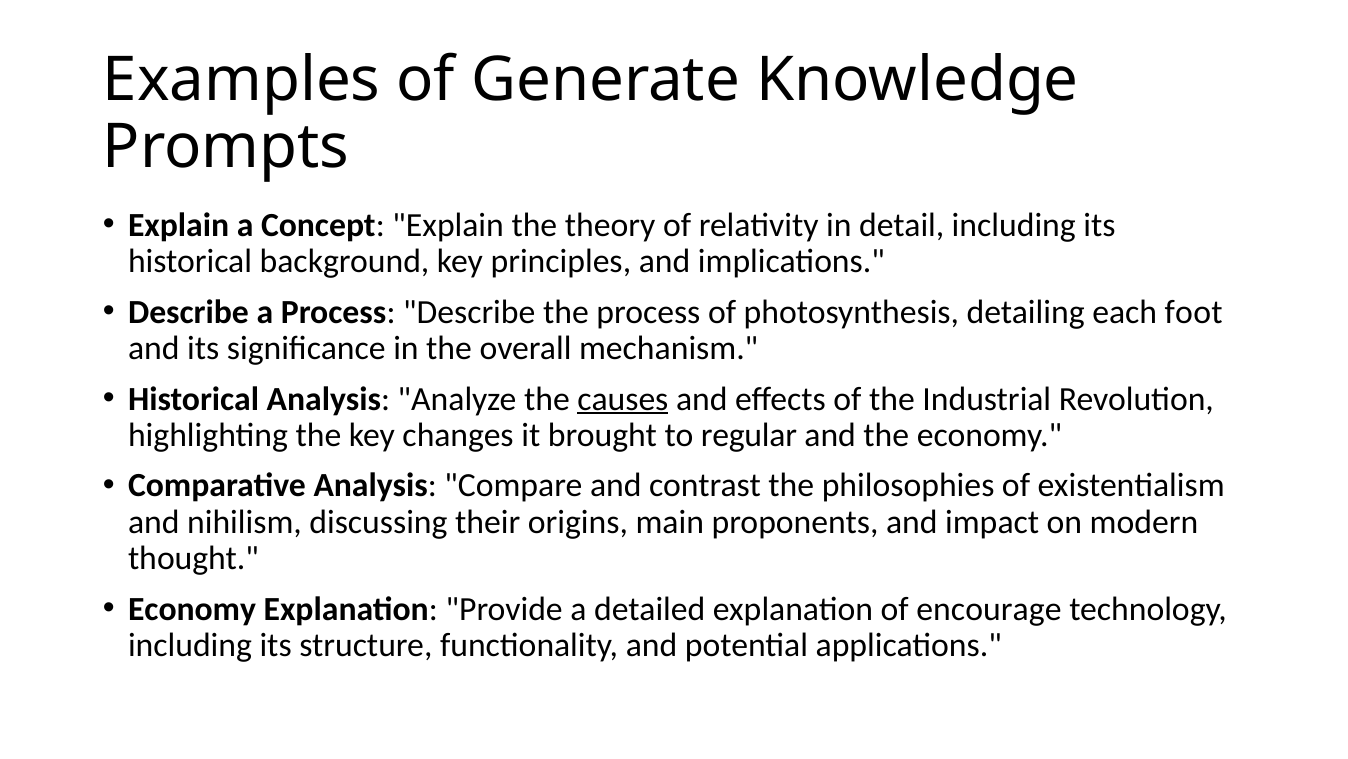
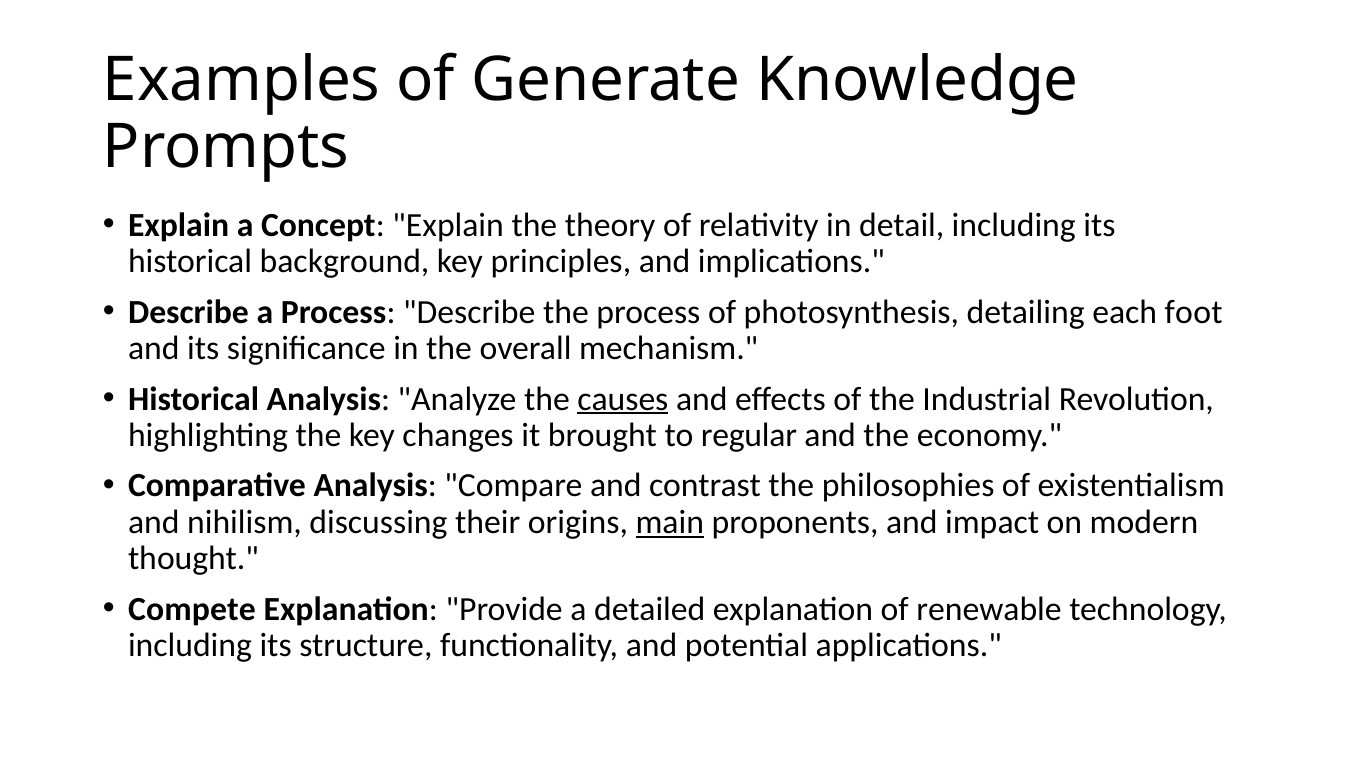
main underline: none -> present
Economy at (192, 609): Economy -> Compete
encourage: encourage -> renewable
